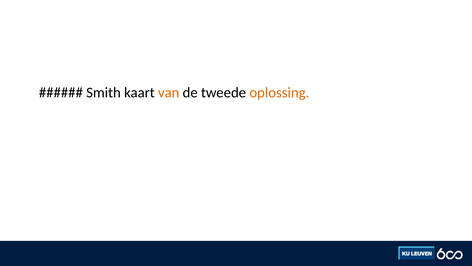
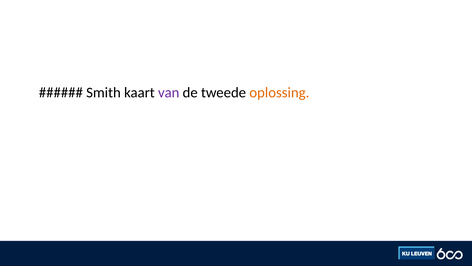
van colour: orange -> purple
